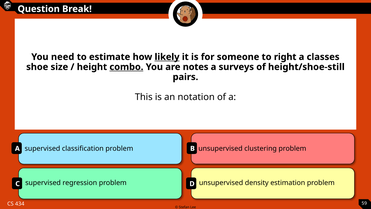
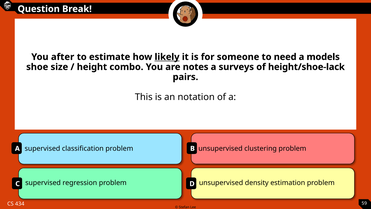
need: need -> after
right: right -> need
classes: classes -> models
combo underline: present -> none
height/shoe-still: height/shoe-still -> height/shoe-lack
